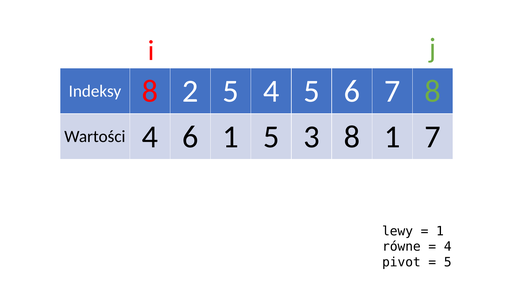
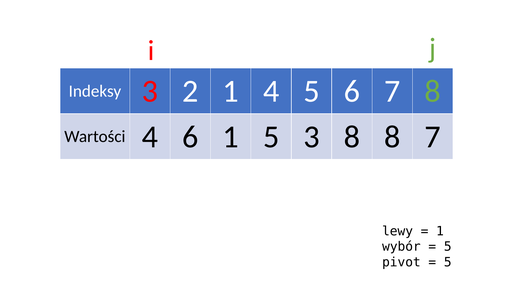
Indeksy 8: 8 -> 3
2 5: 5 -> 1
8 1: 1 -> 8
równe: równe -> wybór
4 at (448, 246): 4 -> 5
